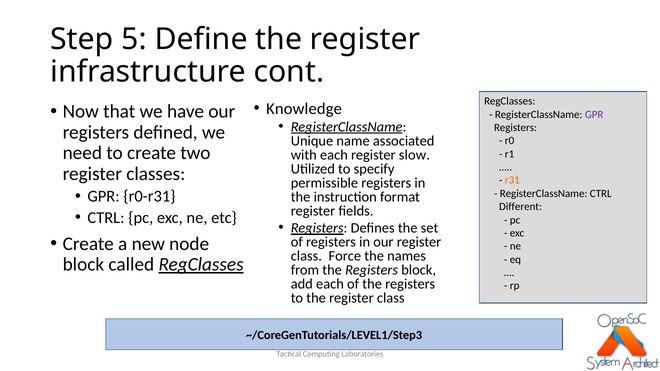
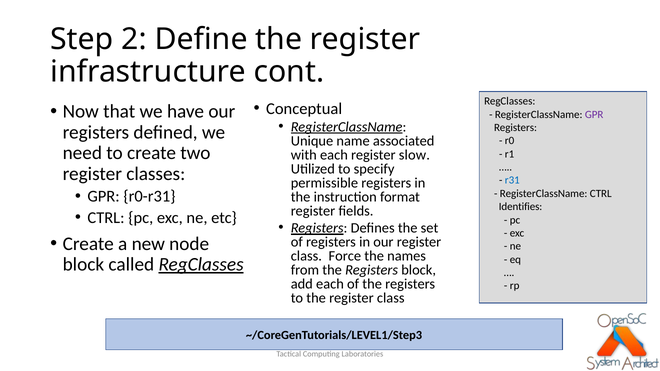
5: 5 -> 2
Knowledge: Knowledge -> Conceptual
r31 colour: orange -> blue
Different: Different -> Identifies
